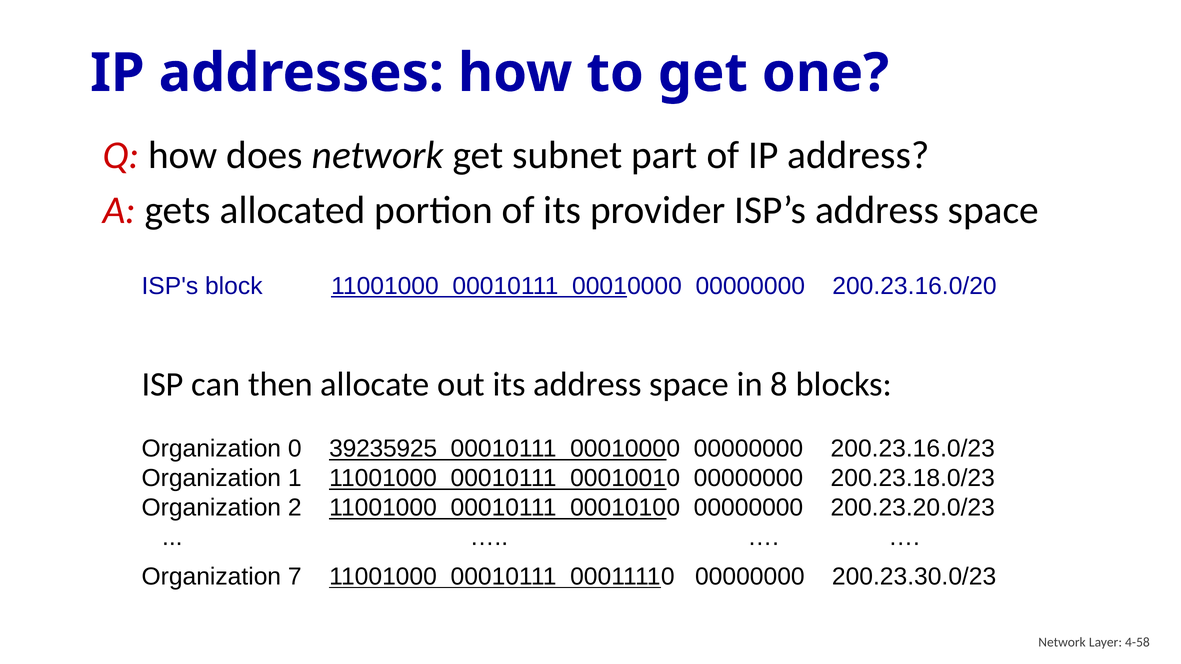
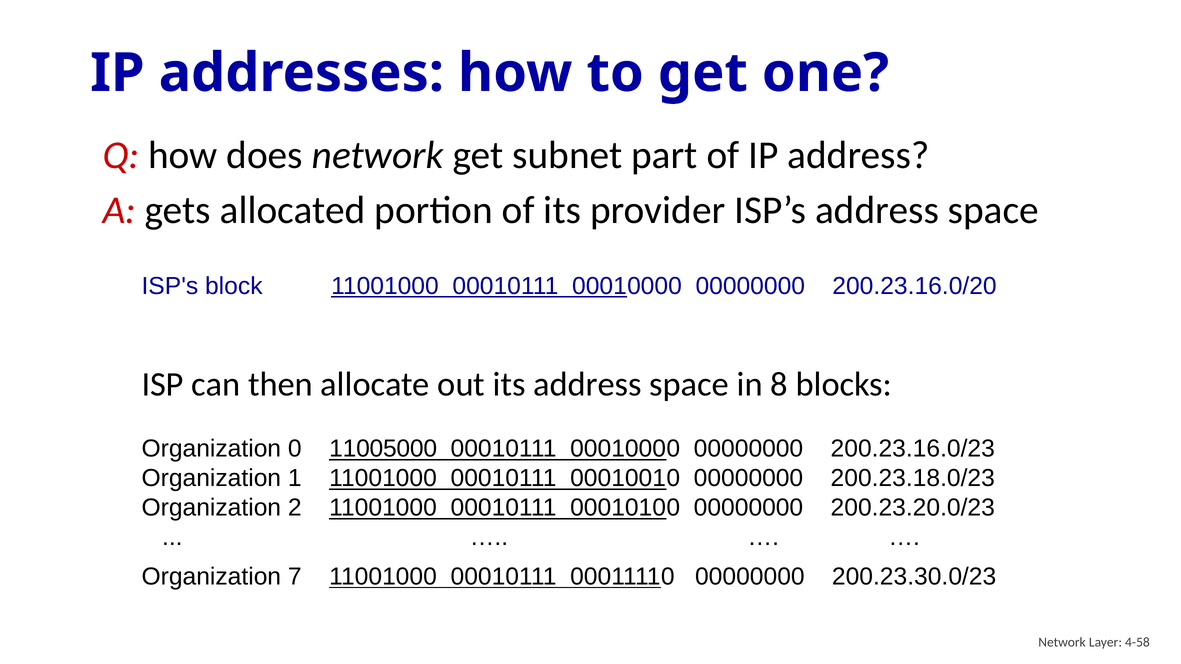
39235925: 39235925 -> 11005000
